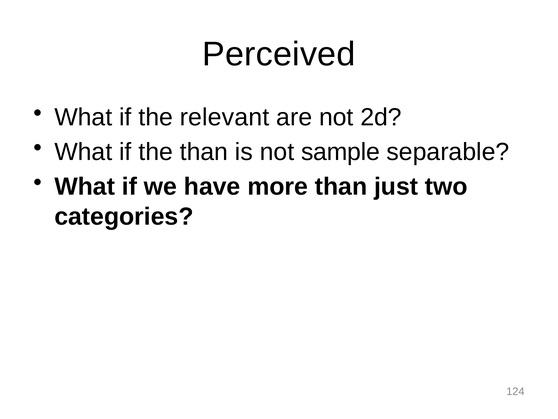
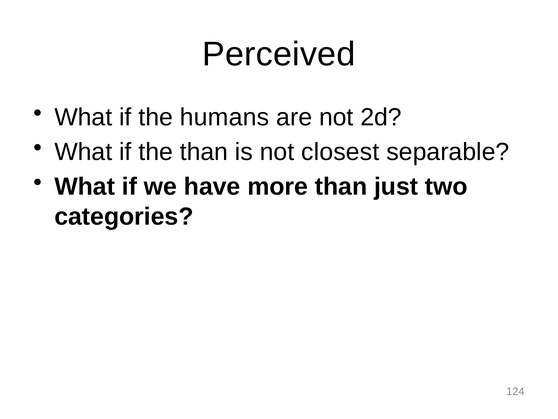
relevant: relevant -> humans
sample: sample -> closest
